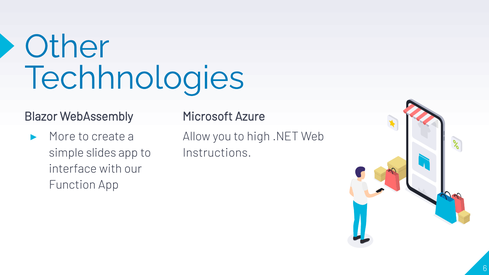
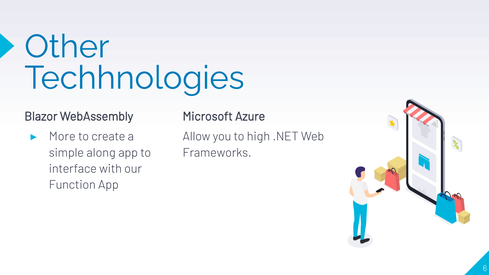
slides: slides -> along
Instructions: Instructions -> Frameworks
